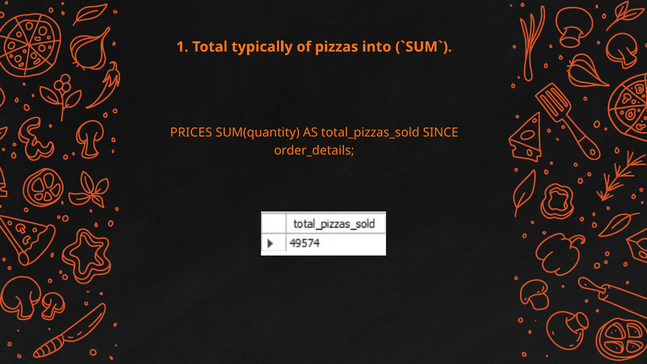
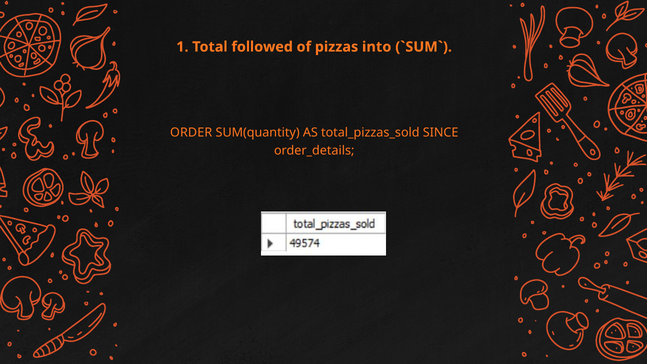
typically: typically -> followed
PRICES: PRICES -> ORDER
